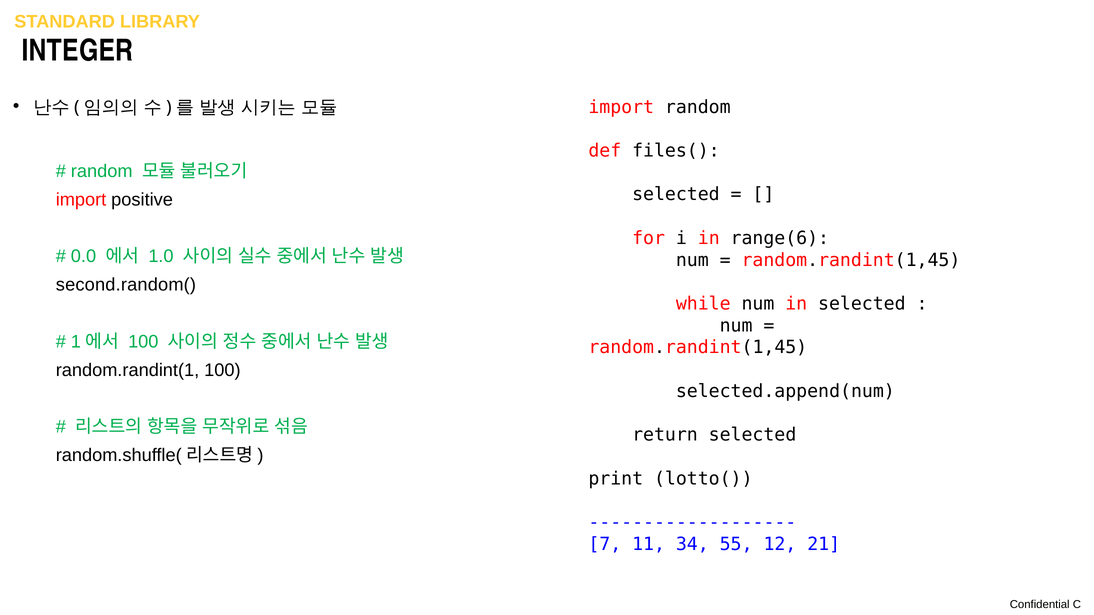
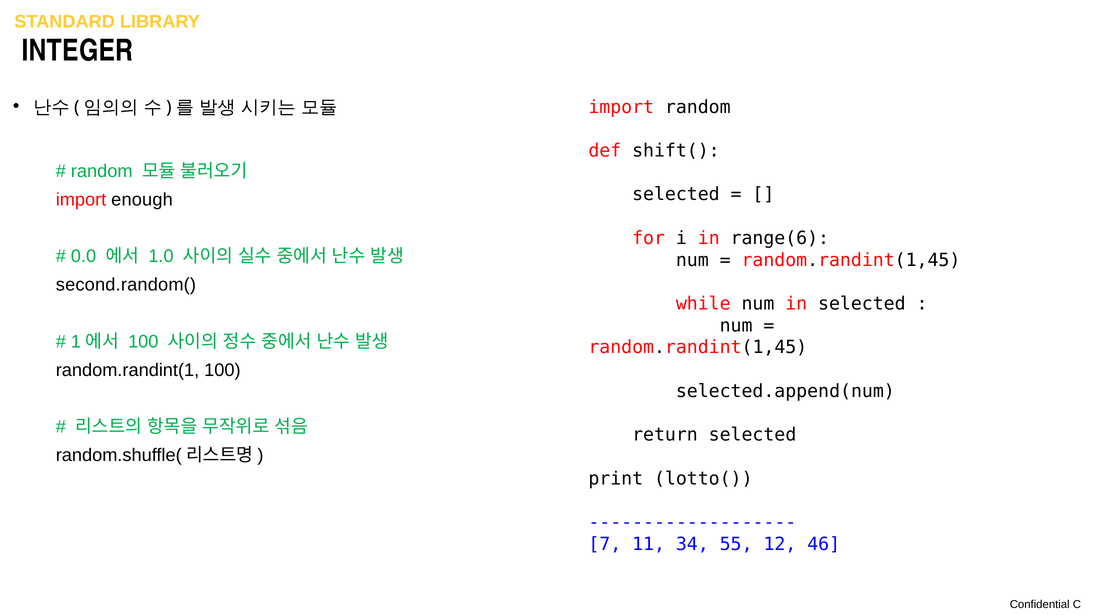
files(: files( -> shift(
positive: positive -> enough
21: 21 -> 46
